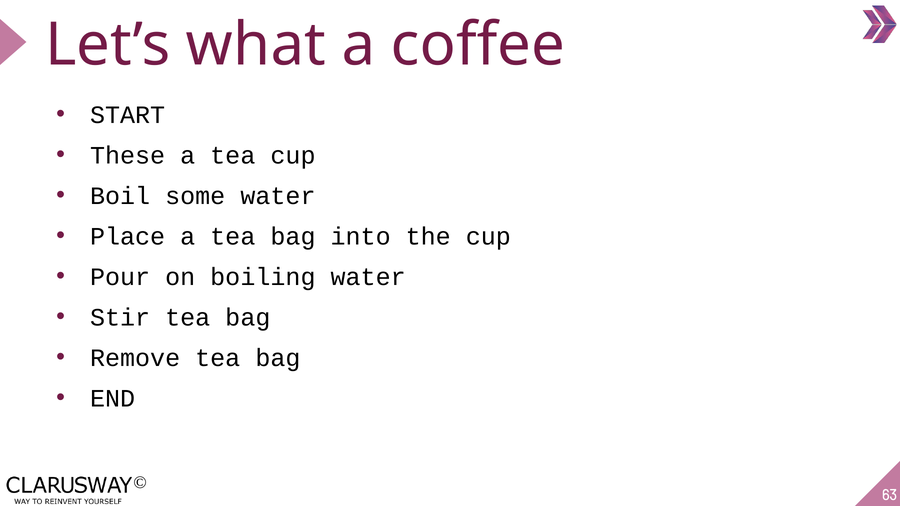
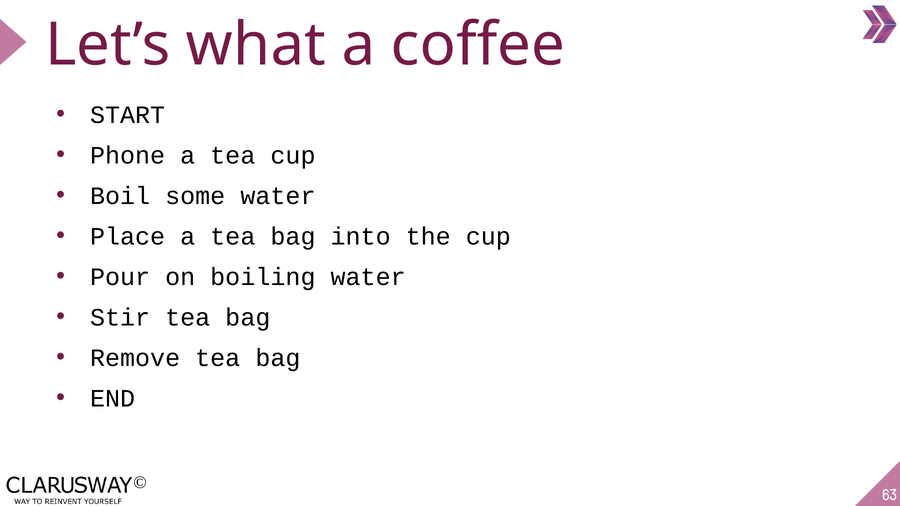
These: These -> Phone
